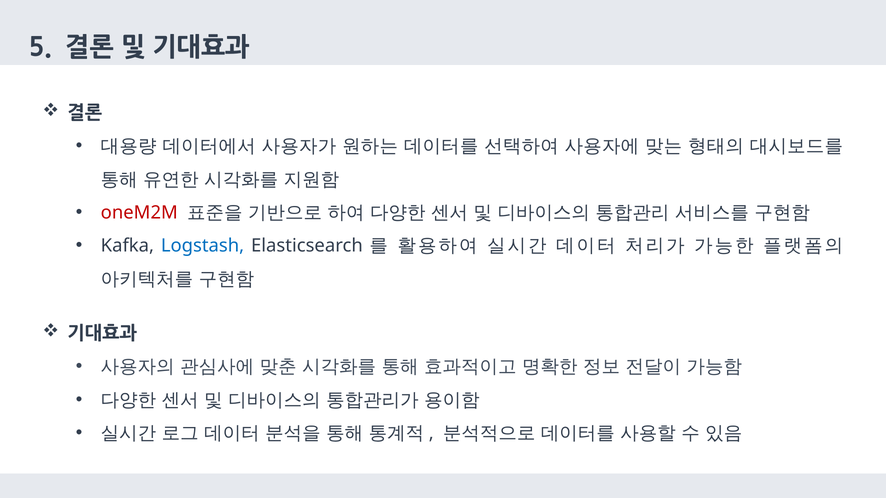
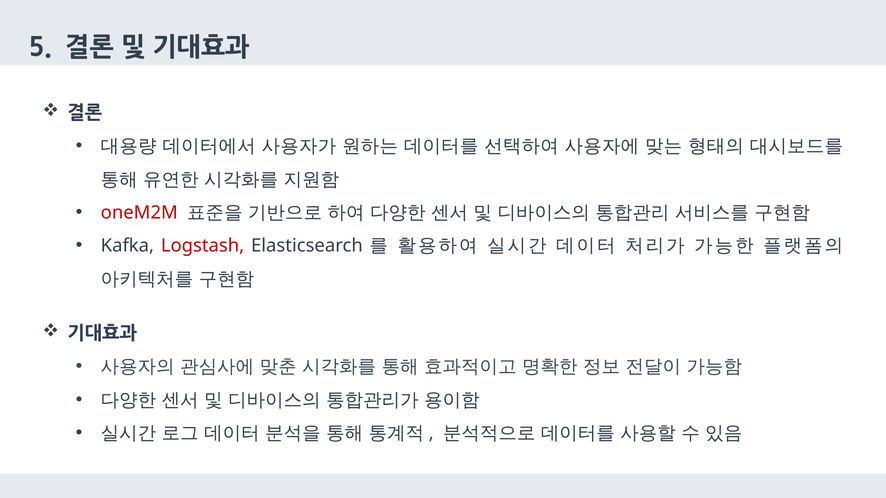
Logstash colour: blue -> red
